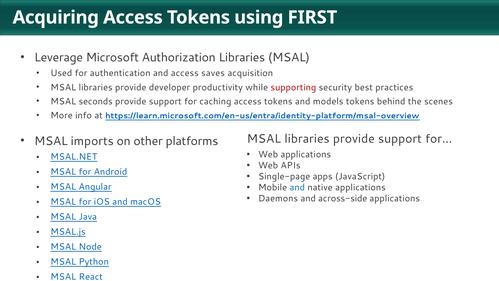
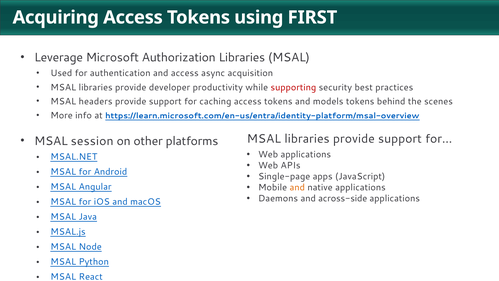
saves: saves -> async
seconds: seconds -> headers
imports: imports -> session
and at (297, 187) colour: blue -> orange
